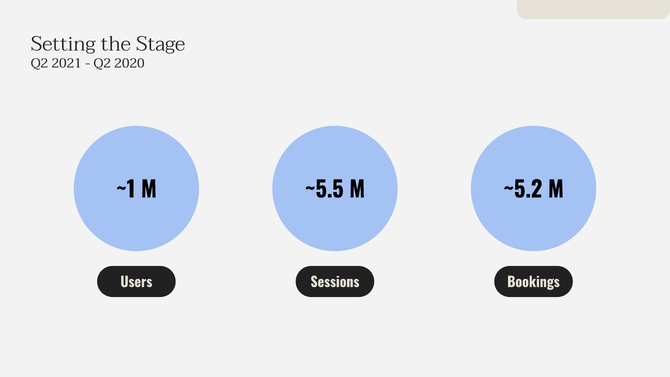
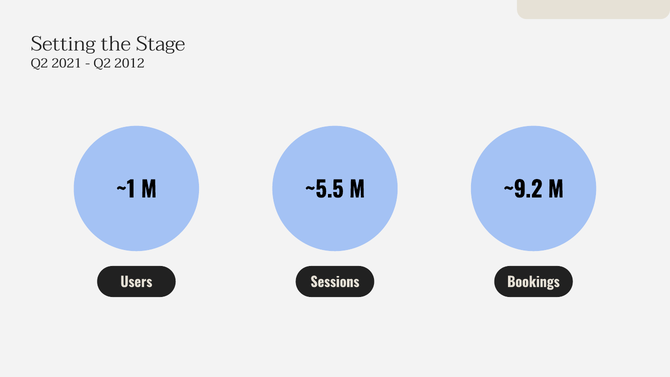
2020: 2020 -> 2012
~5.2: ~5.2 -> ~9.2
